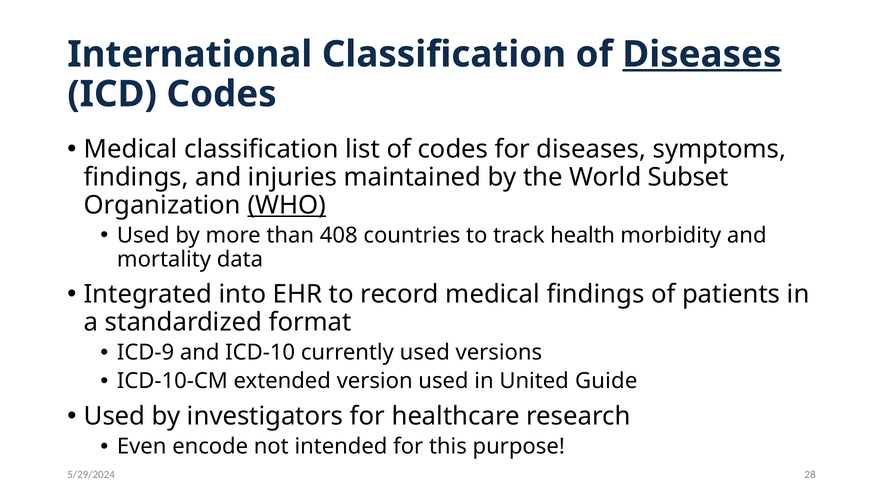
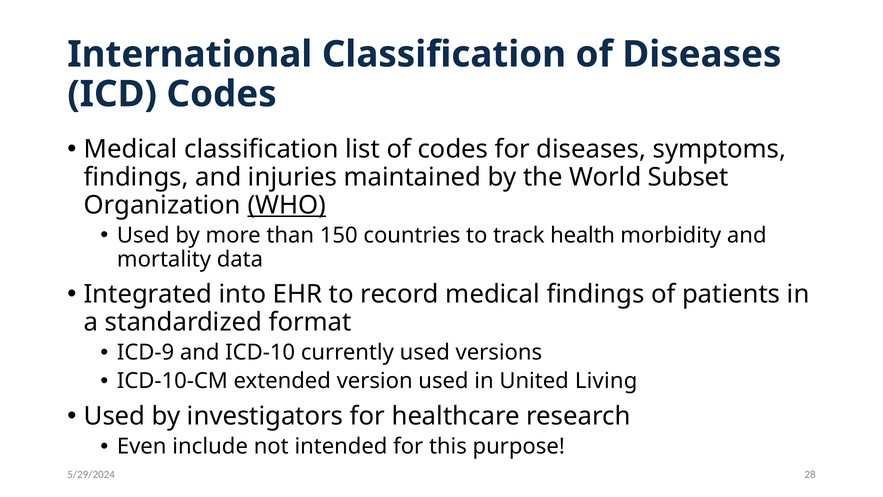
Diseases at (702, 54) underline: present -> none
408: 408 -> 150
Guide: Guide -> Living
encode: encode -> include
